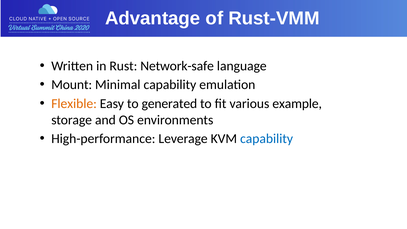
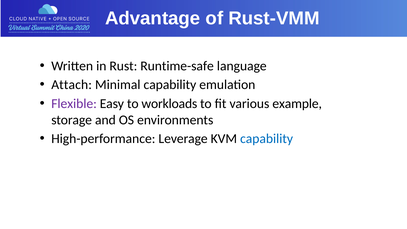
Network-safe: Network-safe -> Runtime-safe
Mount: Mount -> Attach
Flexible colour: orange -> purple
generated: generated -> workloads
